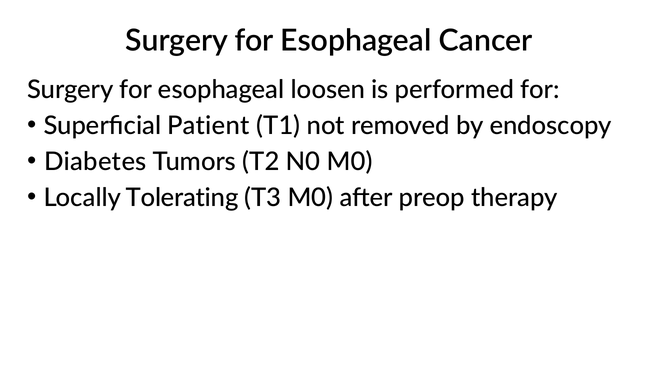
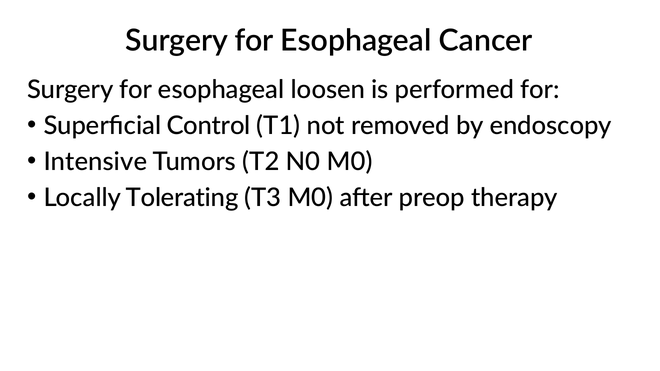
Patient: Patient -> Control
Diabetes: Diabetes -> Intensive
